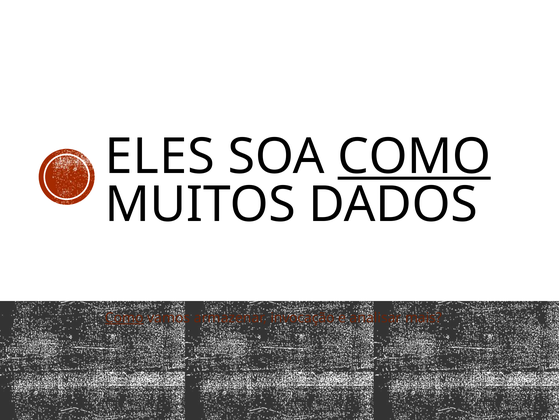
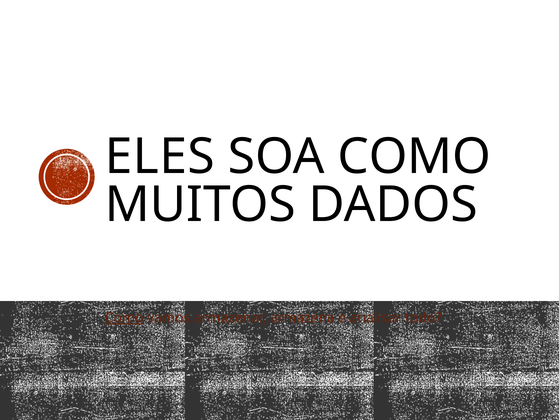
COMO at (414, 157) underline: present -> none
invocação: invocação -> armazena
mais: mais -> todo
